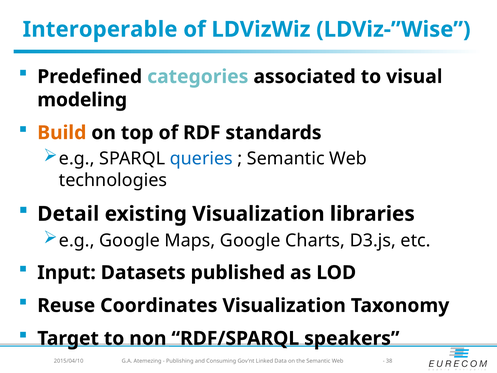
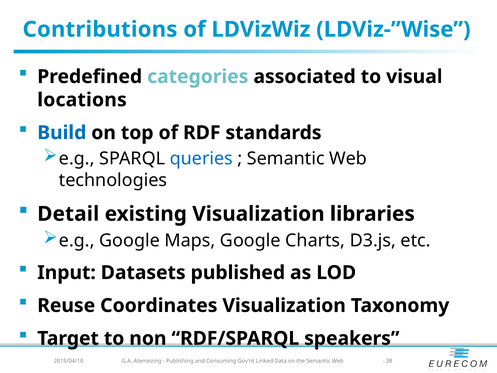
Interoperable: Interoperable -> Contributions
modeling: modeling -> locations
Build colour: orange -> blue
